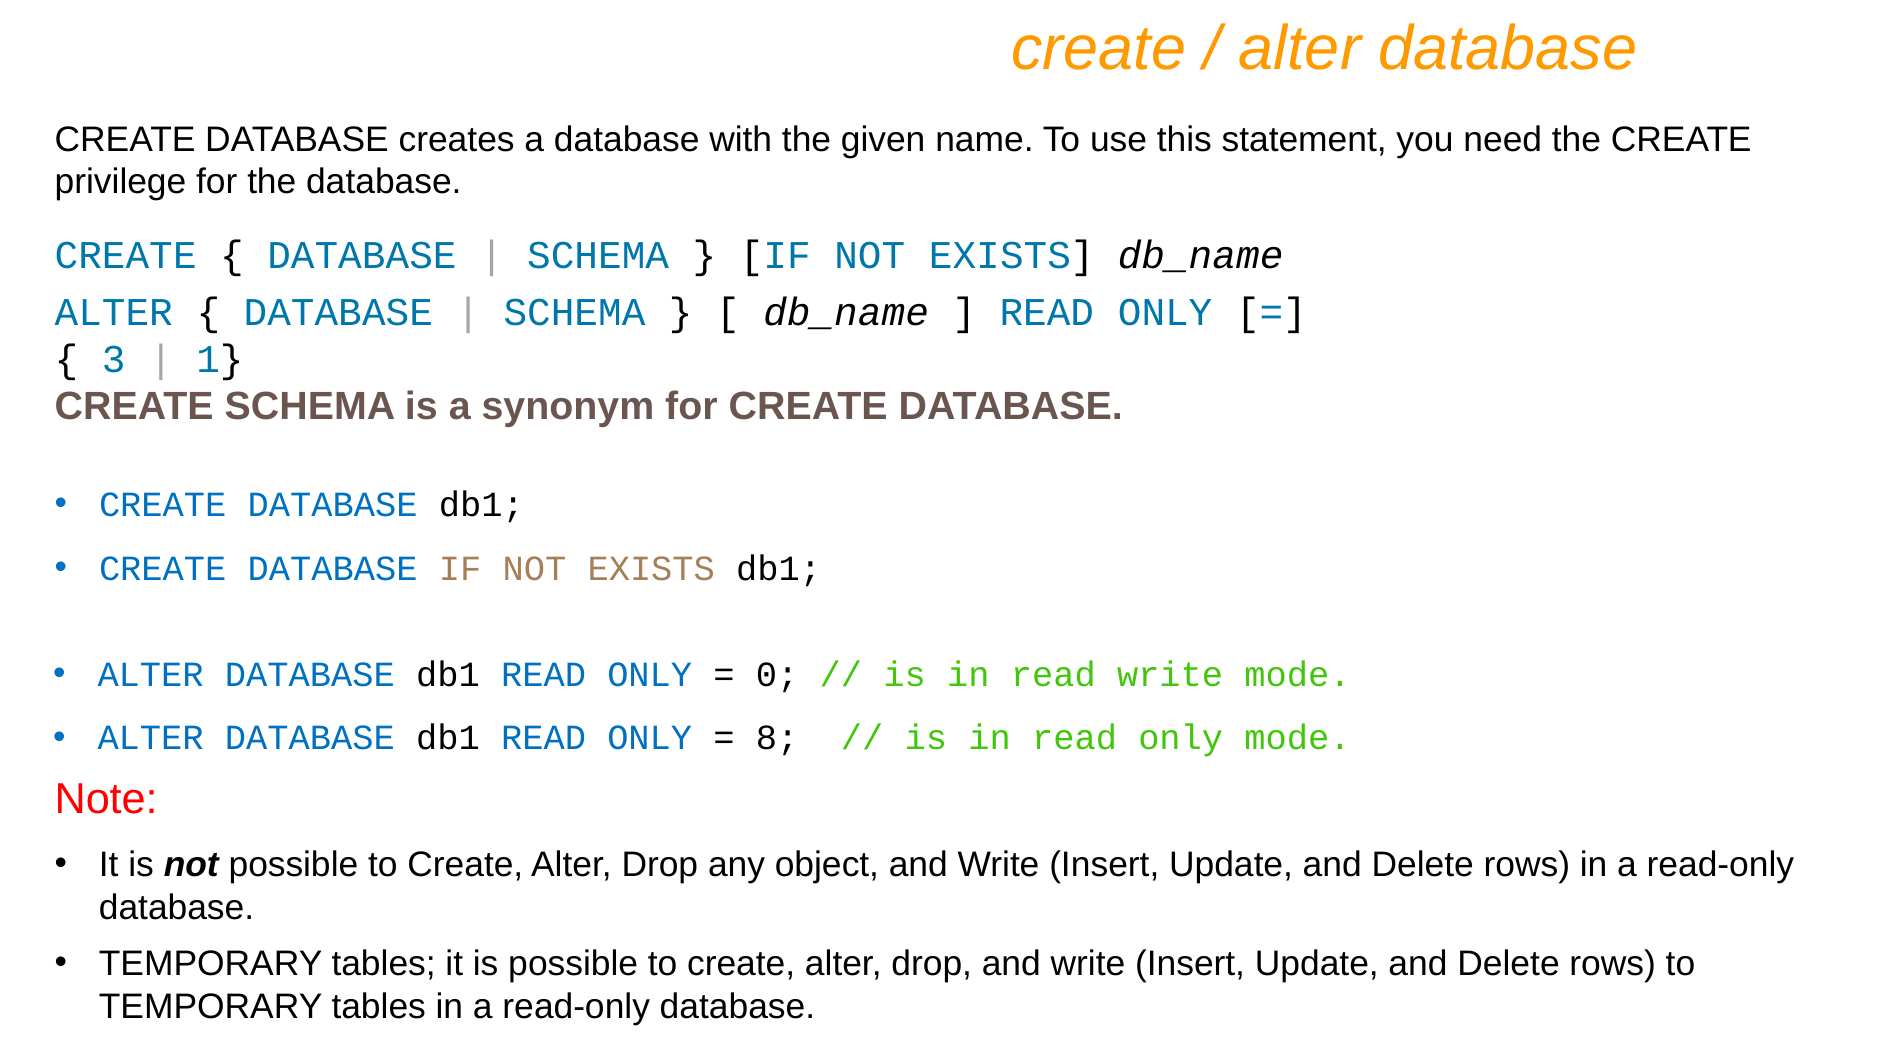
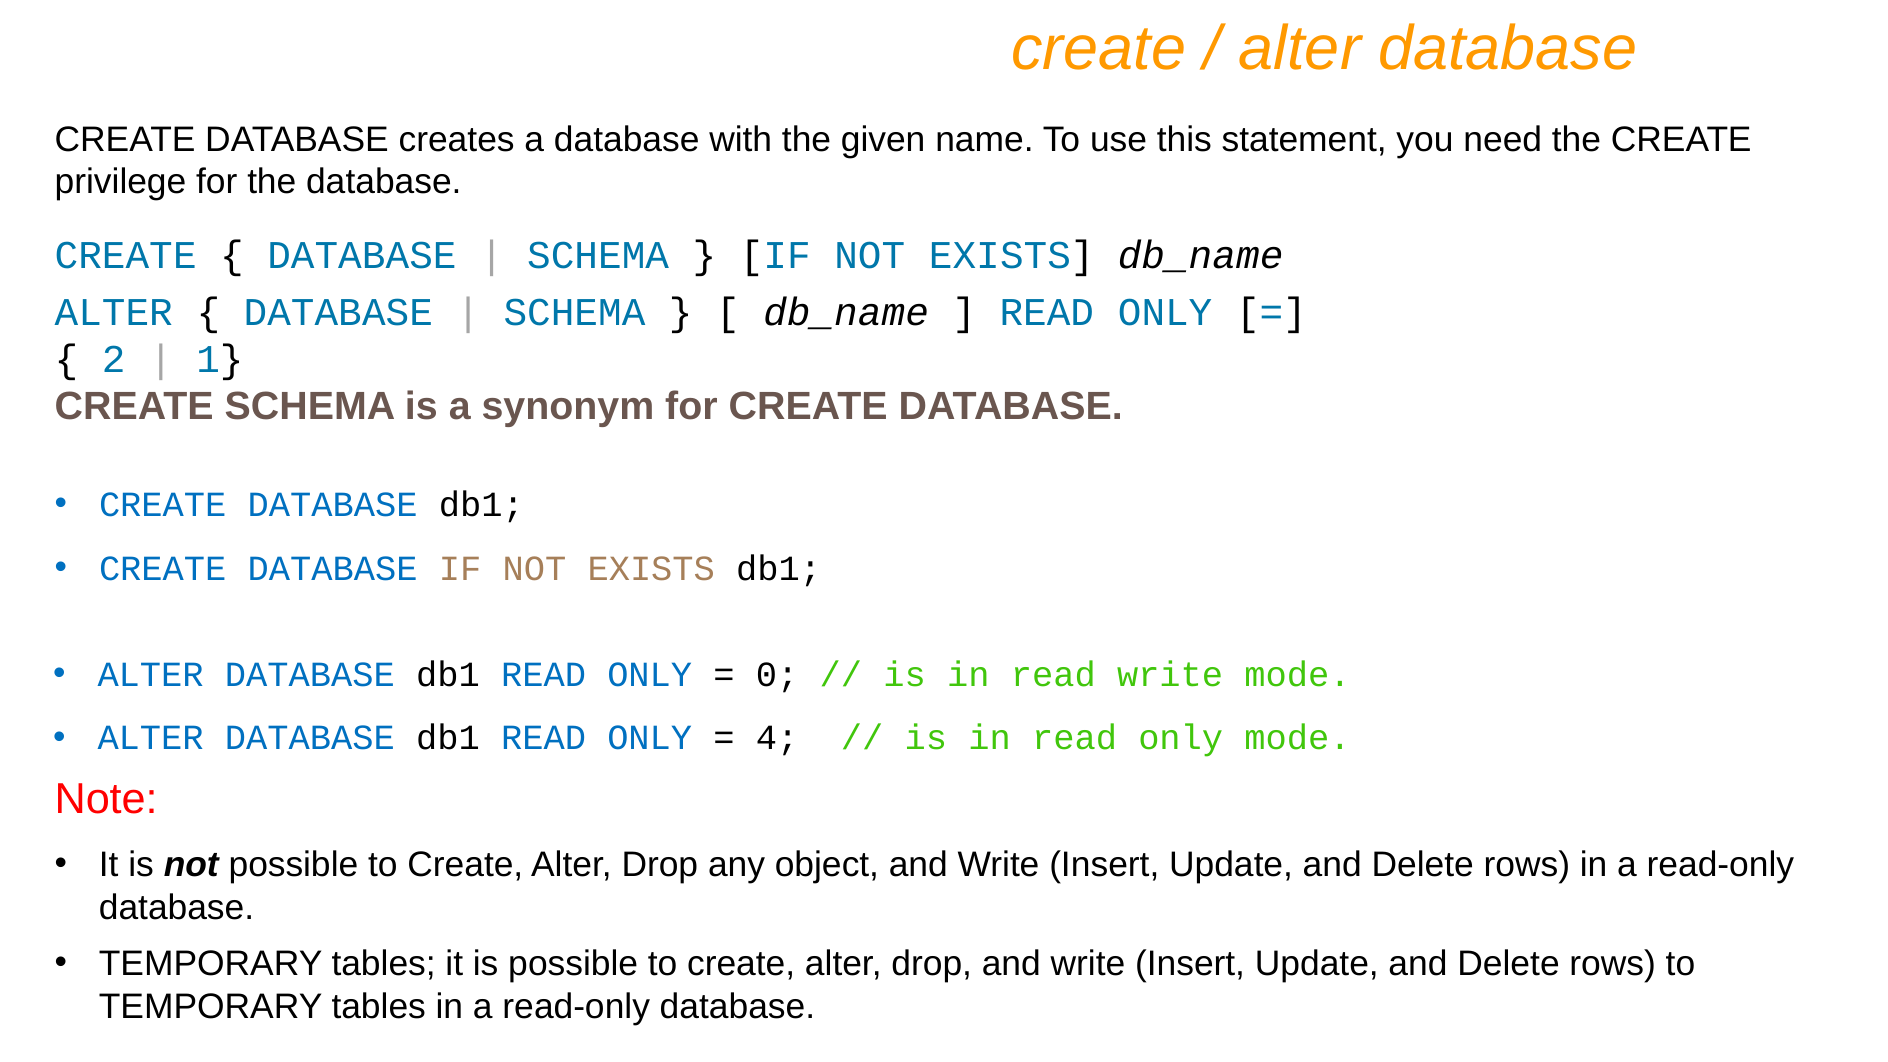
3: 3 -> 2
8: 8 -> 4
